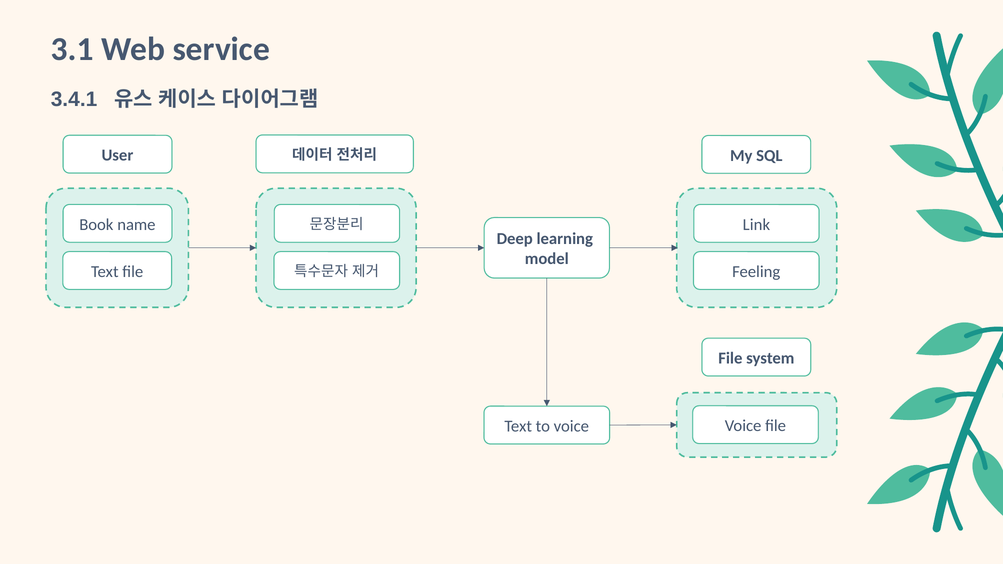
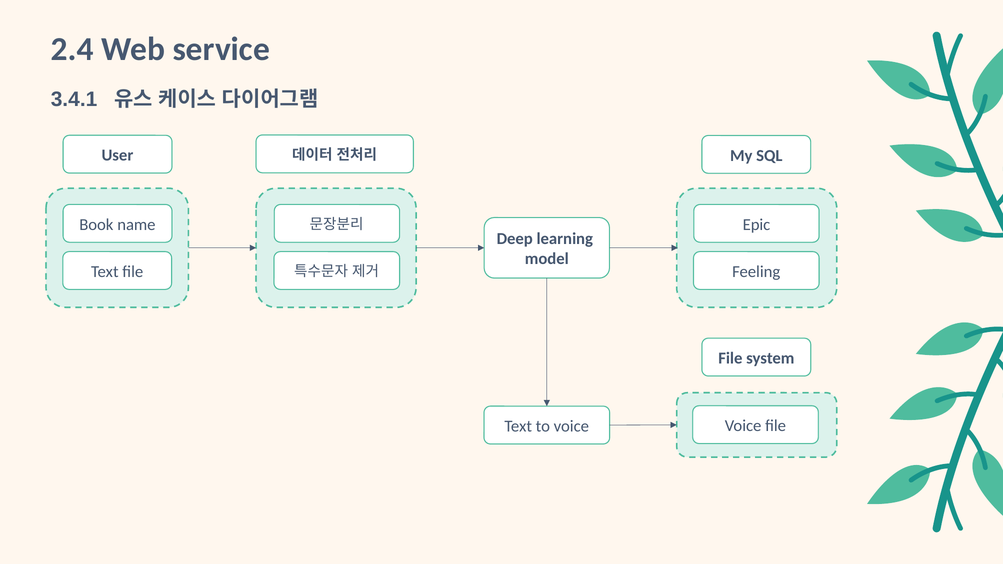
3.1: 3.1 -> 2.4
Link: Link -> Epic
